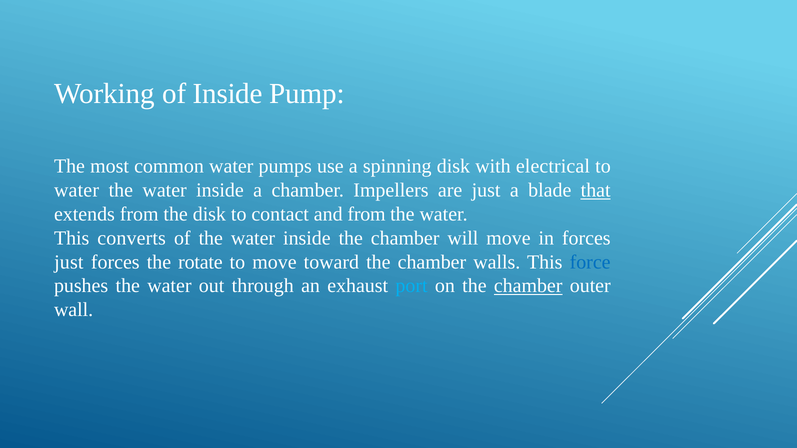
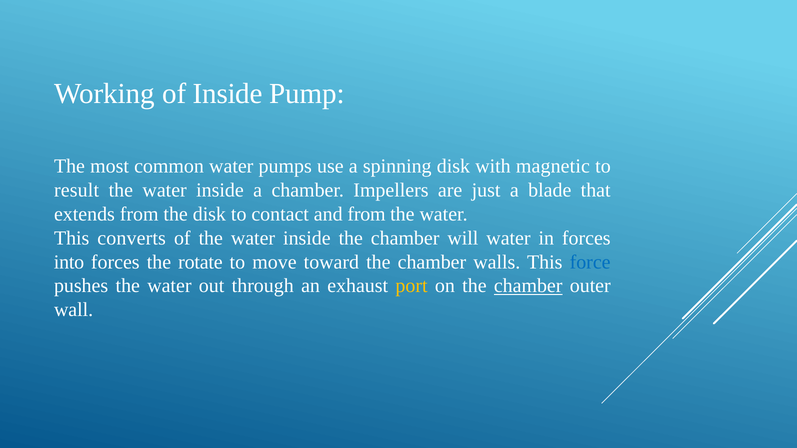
electrical: electrical -> magnetic
water at (77, 190): water -> result
that underline: present -> none
will move: move -> water
just at (69, 262): just -> into
port colour: light blue -> yellow
